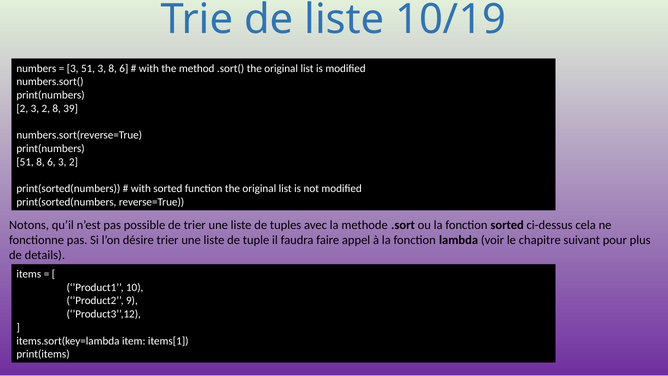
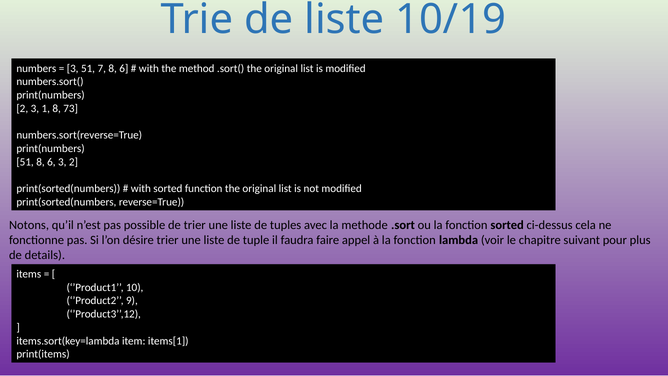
51 3: 3 -> 7
2 3 2: 2 -> 1
39: 39 -> 73
